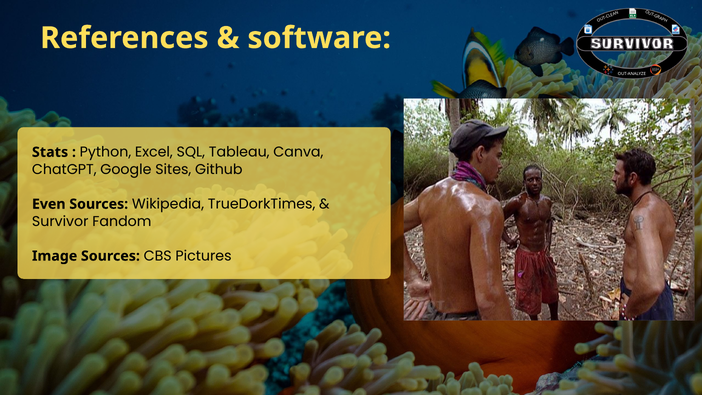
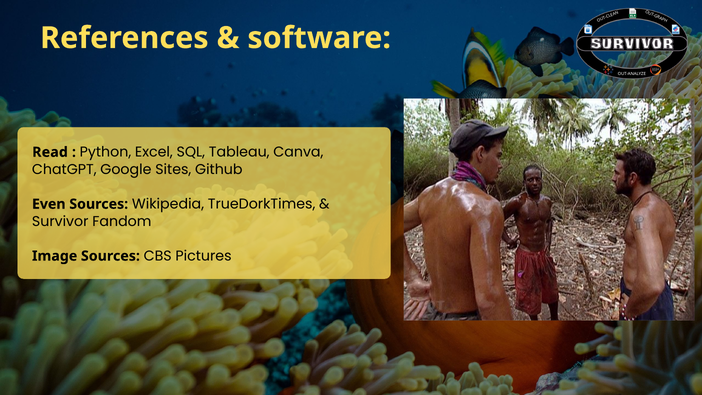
Stats: Stats -> Read
